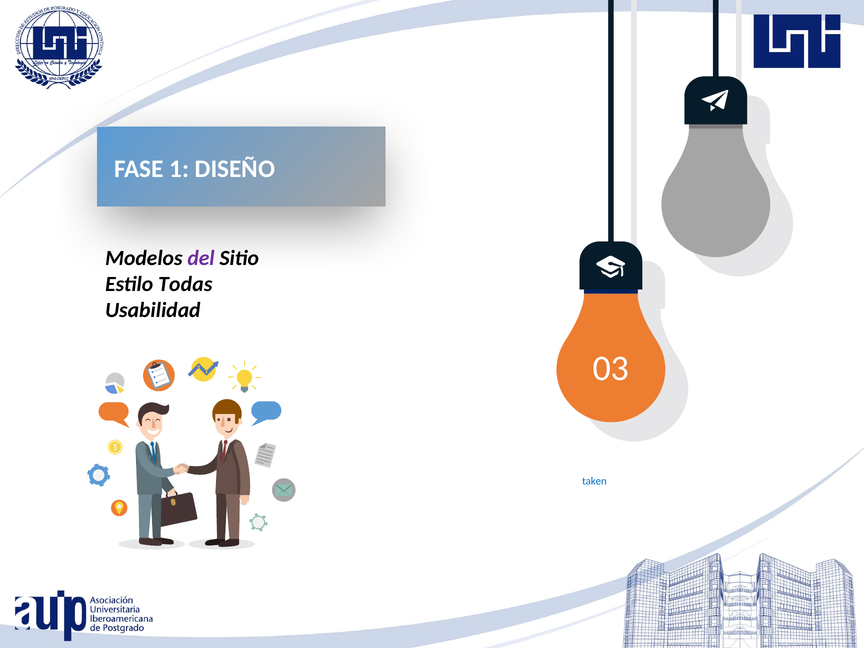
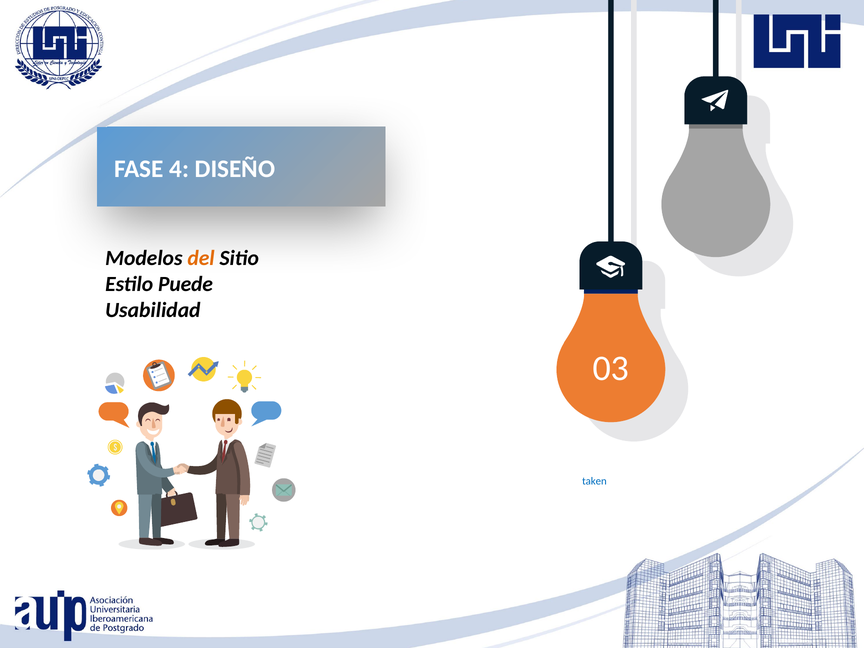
1: 1 -> 4
del colour: purple -> orange
Todas: Todas -> Puede
